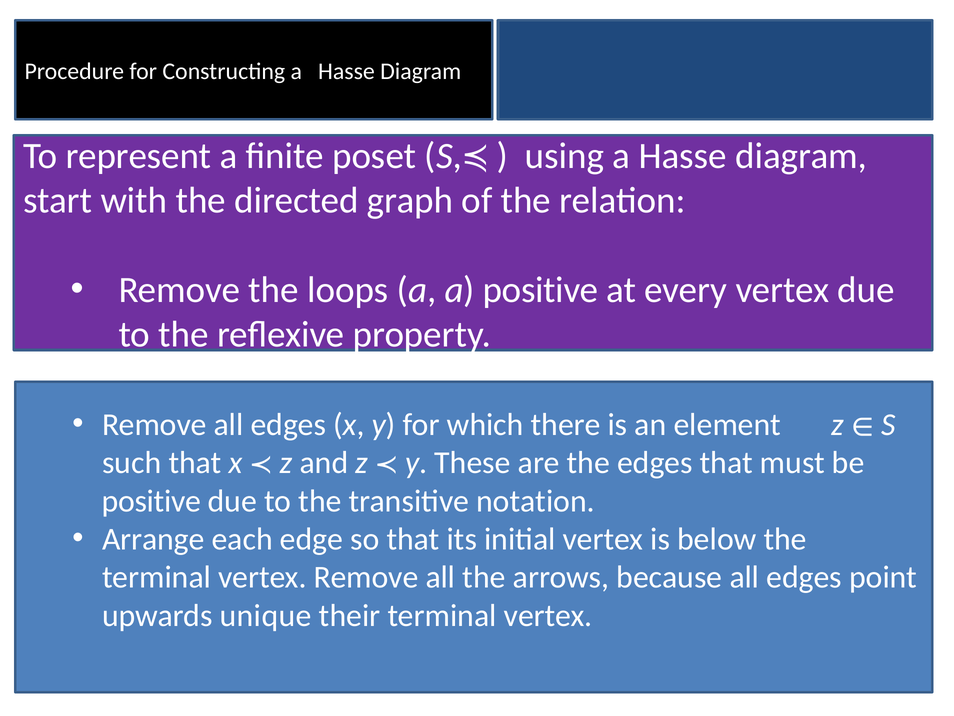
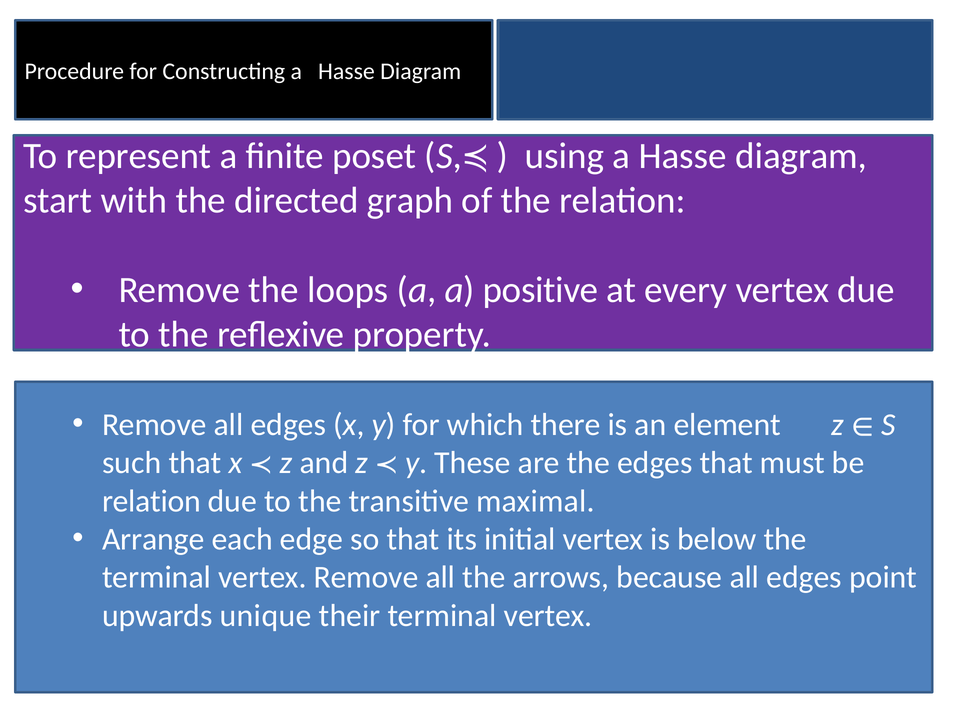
positive at (151, 501): positive -> relation
notation: notation -> maximal
